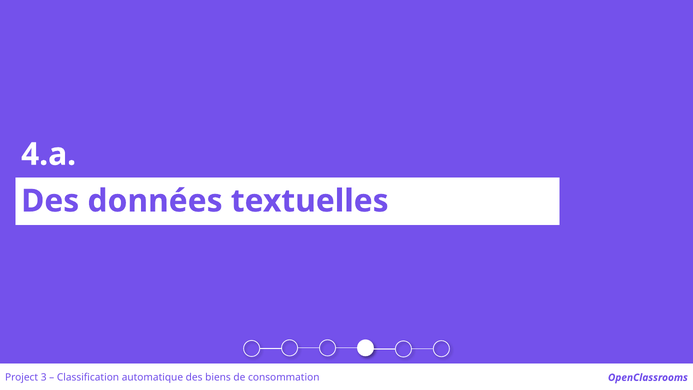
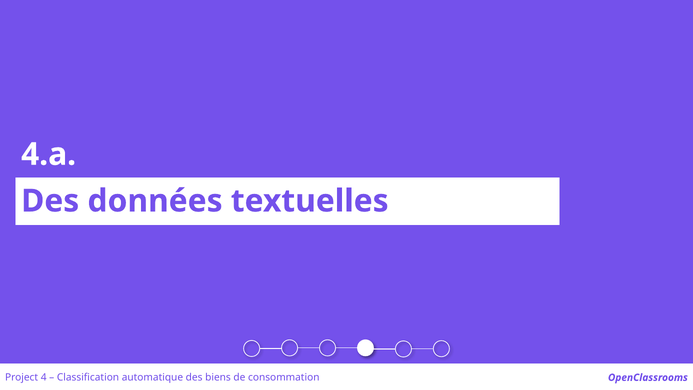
3: 3 -> 4
